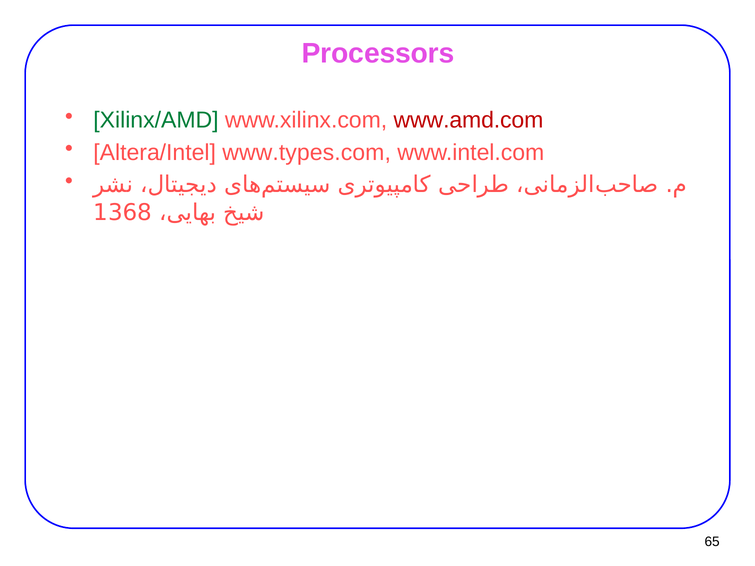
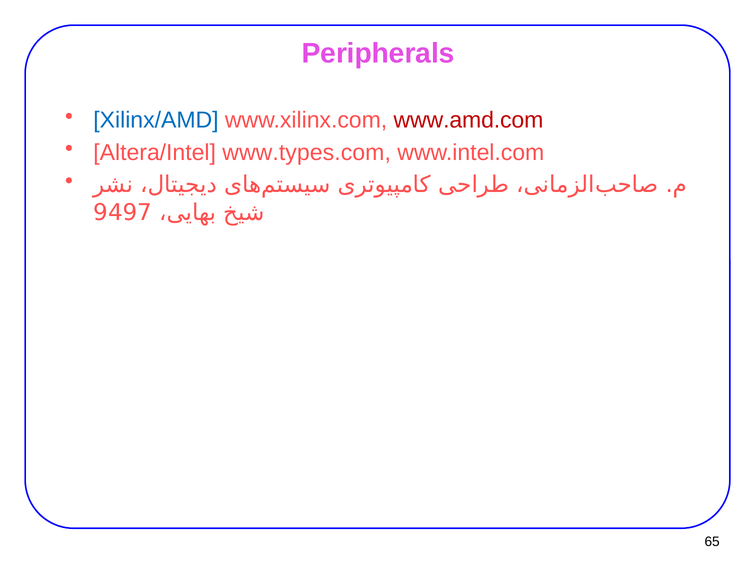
Processors: Processors -> Peripherals
Xilinx/AMD colour: green -> blue
1368: 1368 -> 9497
